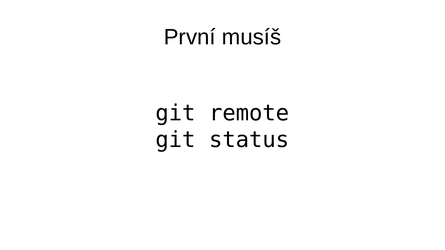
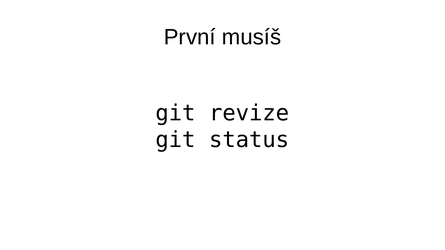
remote: remote -> revize
